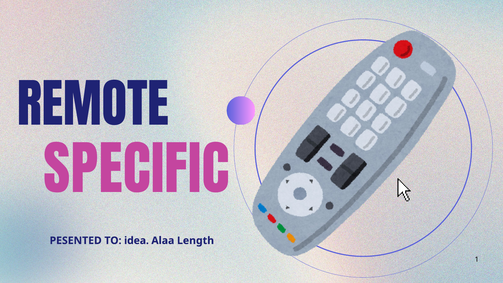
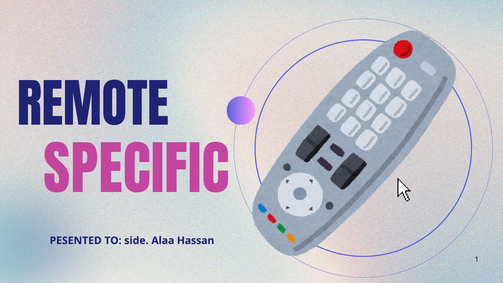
idea: idea -> side
Length: Length -> Hassan
